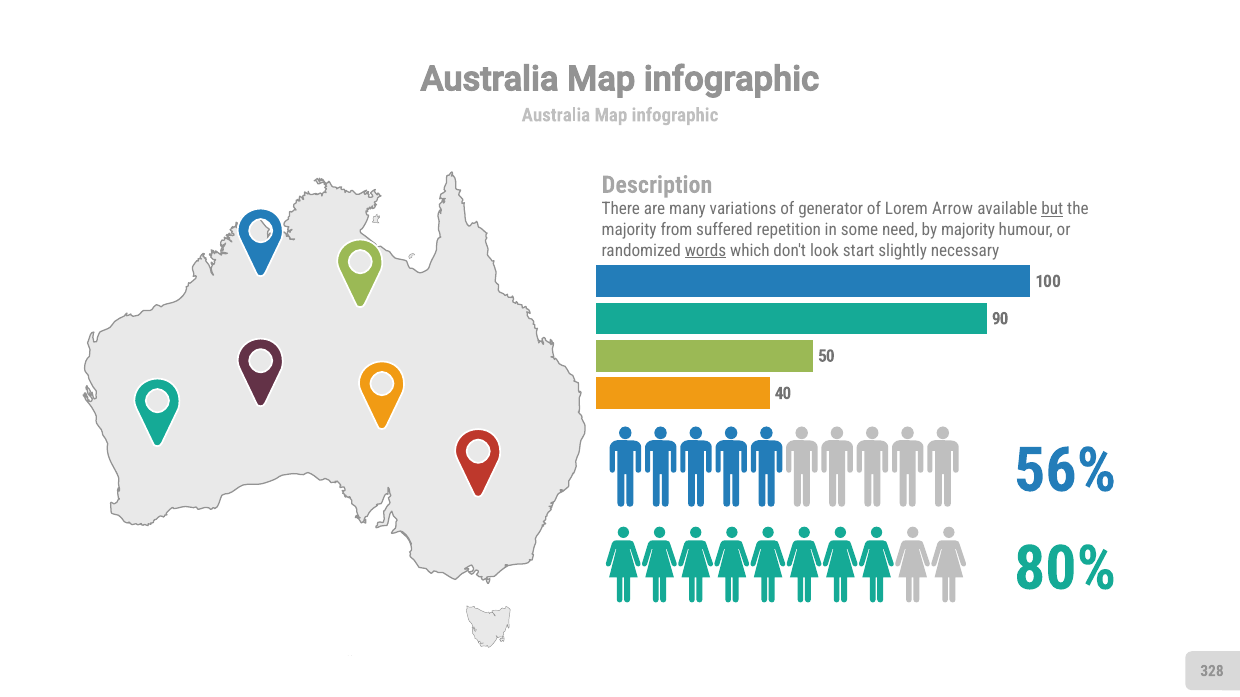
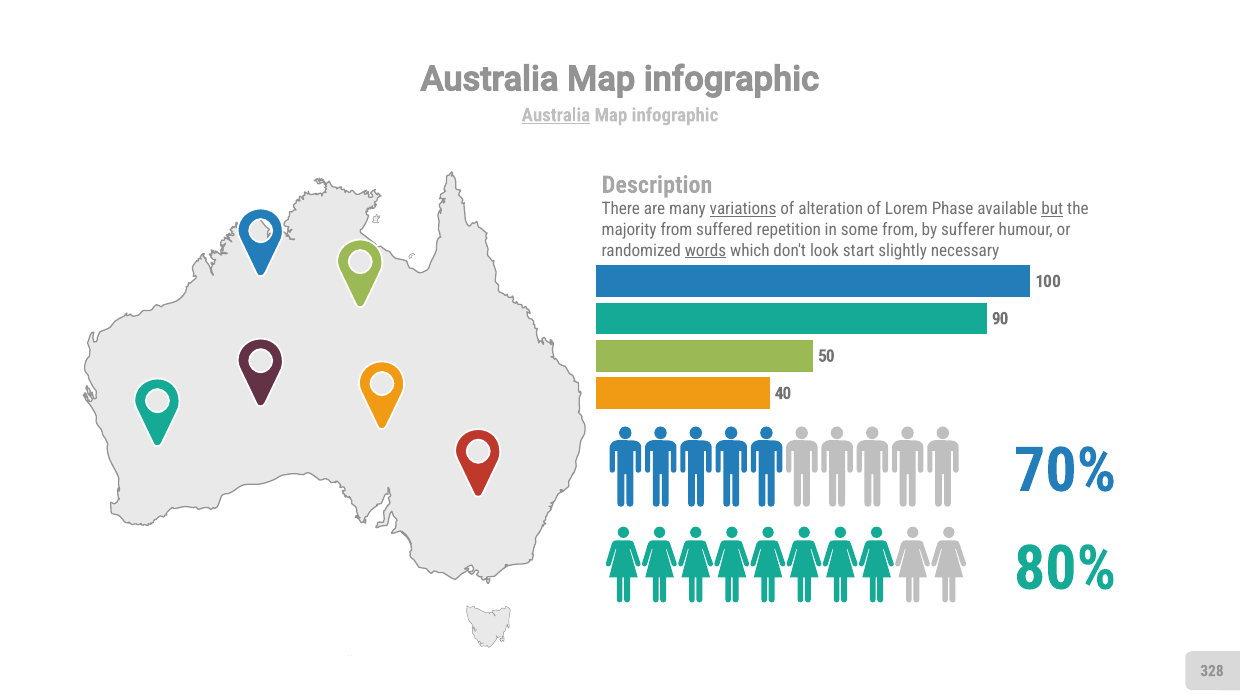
Australia at (556, 115) underline: none -> present
variations underline: none -> present
generator: generator -> alteration
Arrow: Arrow -> Phase
some need: need -> from
by majority: majority -> sufferer
56%: 56% -> 70%
